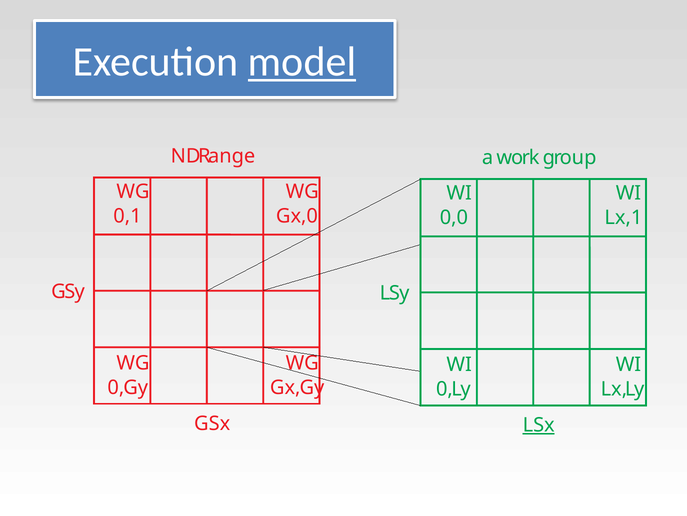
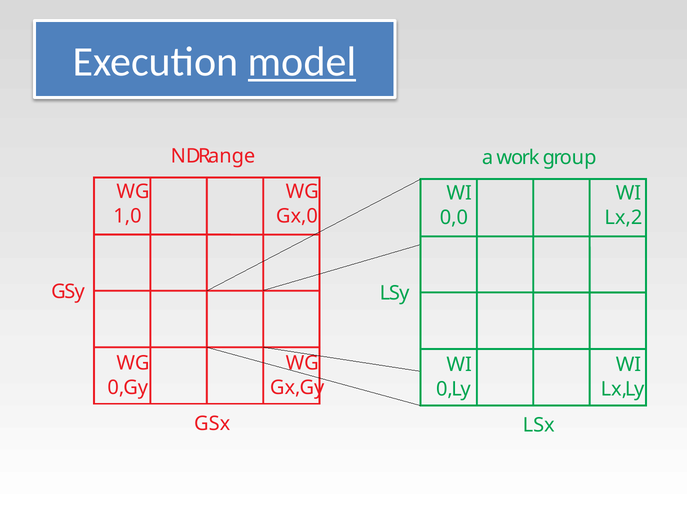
0,1: 0,1 -> 1,0
Lx,1: Lx,1 -> Lx,2
LSx underline: present -> none
